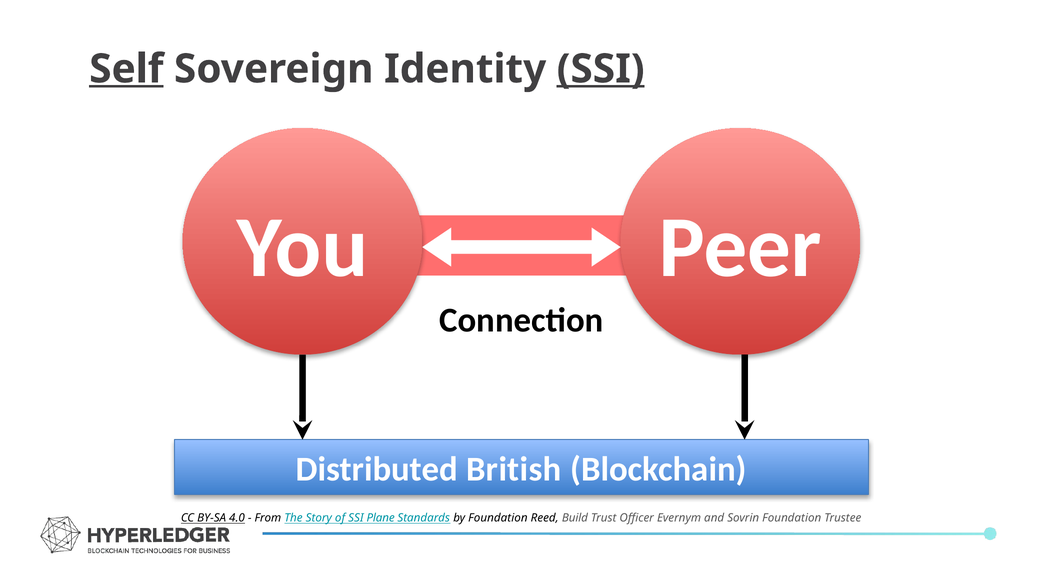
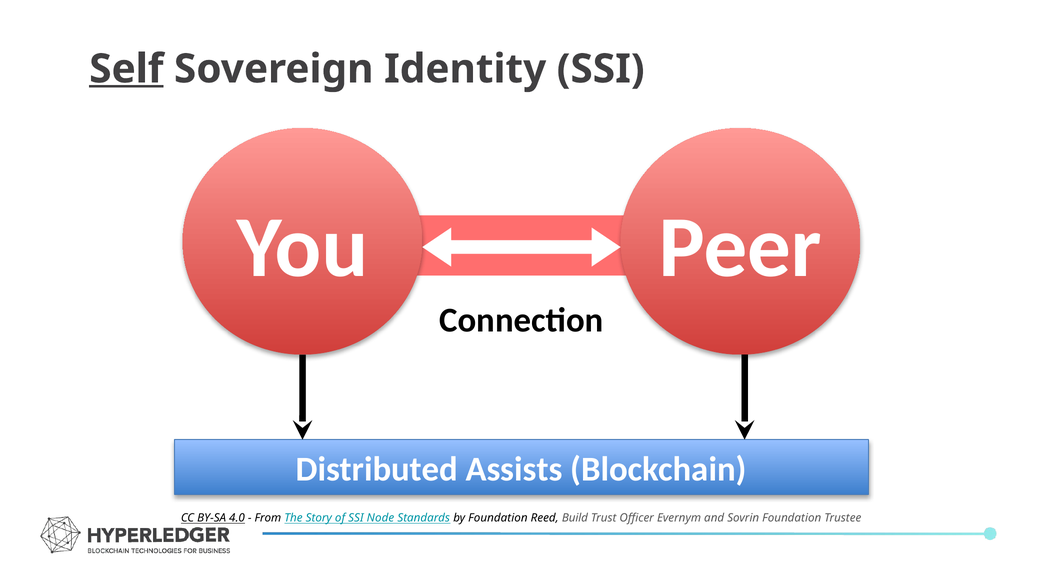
SSI at (601, 69) underline: present -> none
British: British -> Assists
Plane: Plane -> Node
